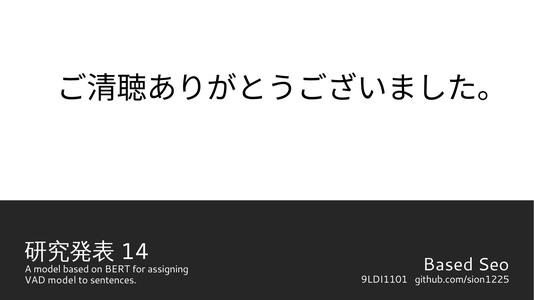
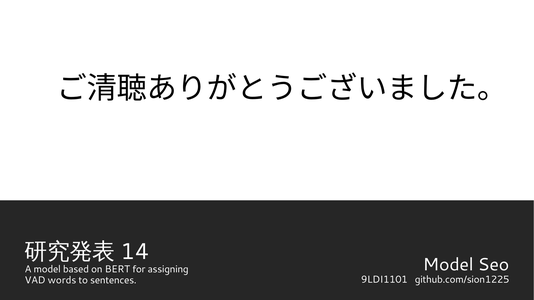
Based at (448, 265): Based -> Model
VAD model: model -> words
